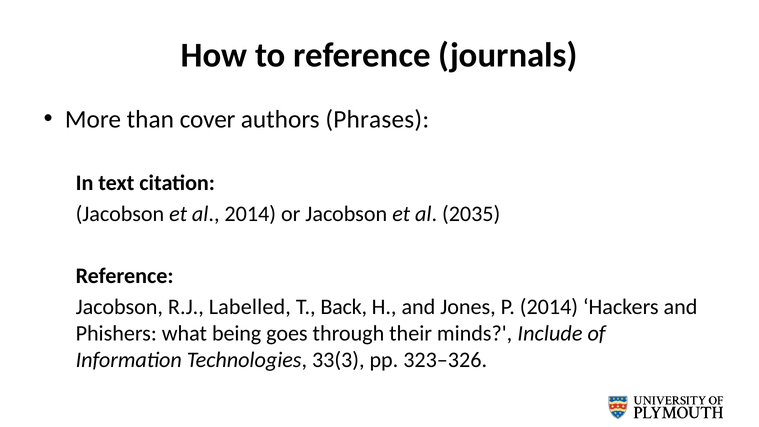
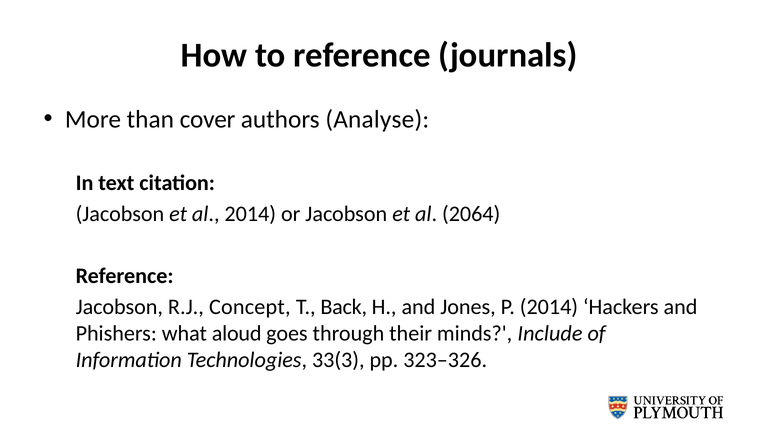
Phrases: Phrases -> Analyse
2035: 2035 -> 2064
Labelled: Labelled -> Concept
being: being -> aloud
